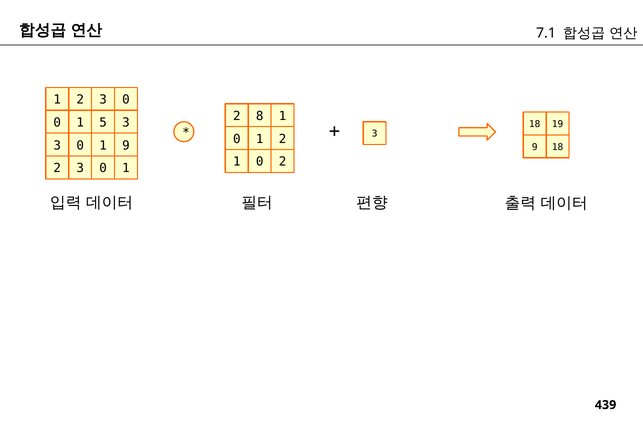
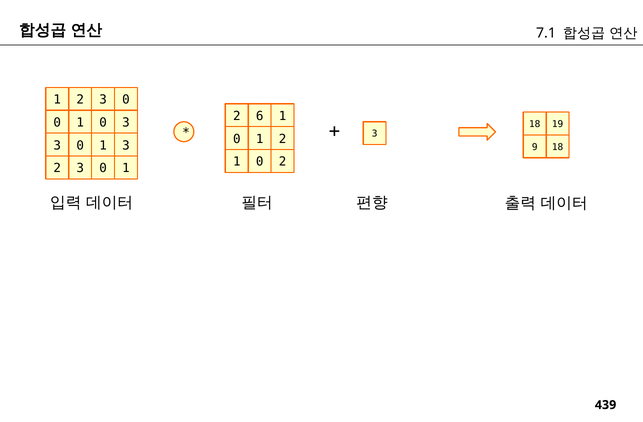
8: 8 -> 6
0 1 5: 5 -> 0
1 9: 9 -> 3
